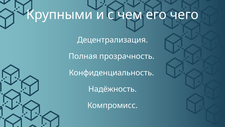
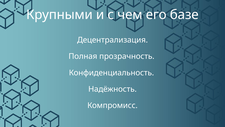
чего: чего -> базе
